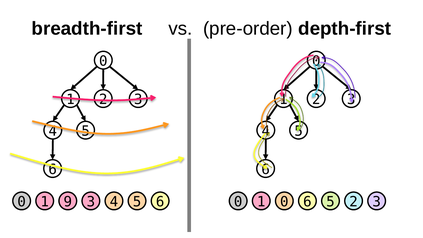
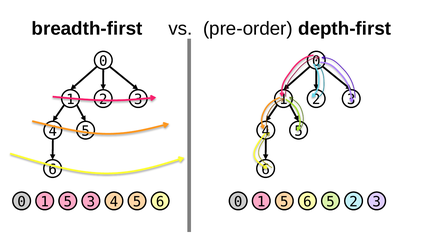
9 at (68, 202): 9 -> 5
0 at (284, 202): 0 -> 5
